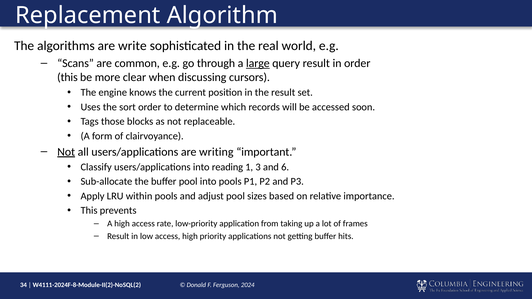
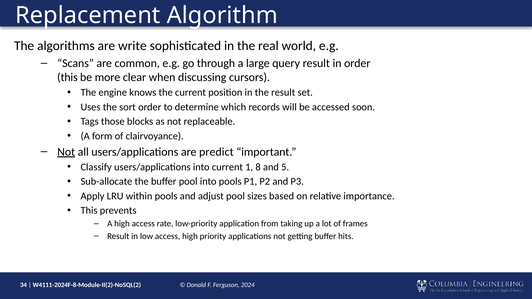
large underline: present -> none
writing: writing -> predict
into reading: reading -> current
3: 3 -> 8
6: 6 -> 5
